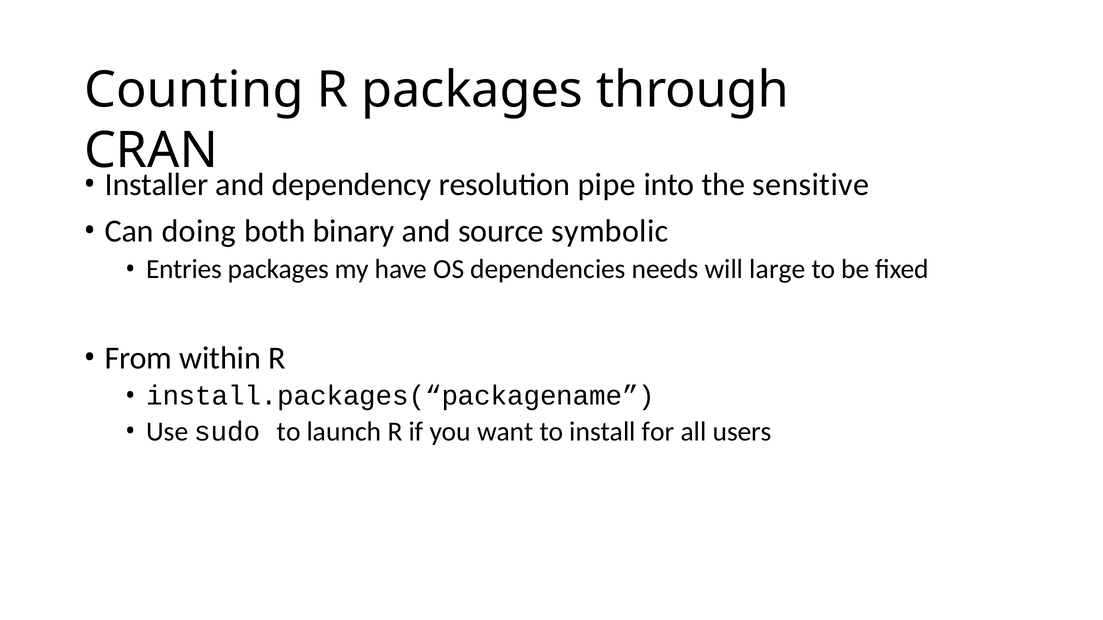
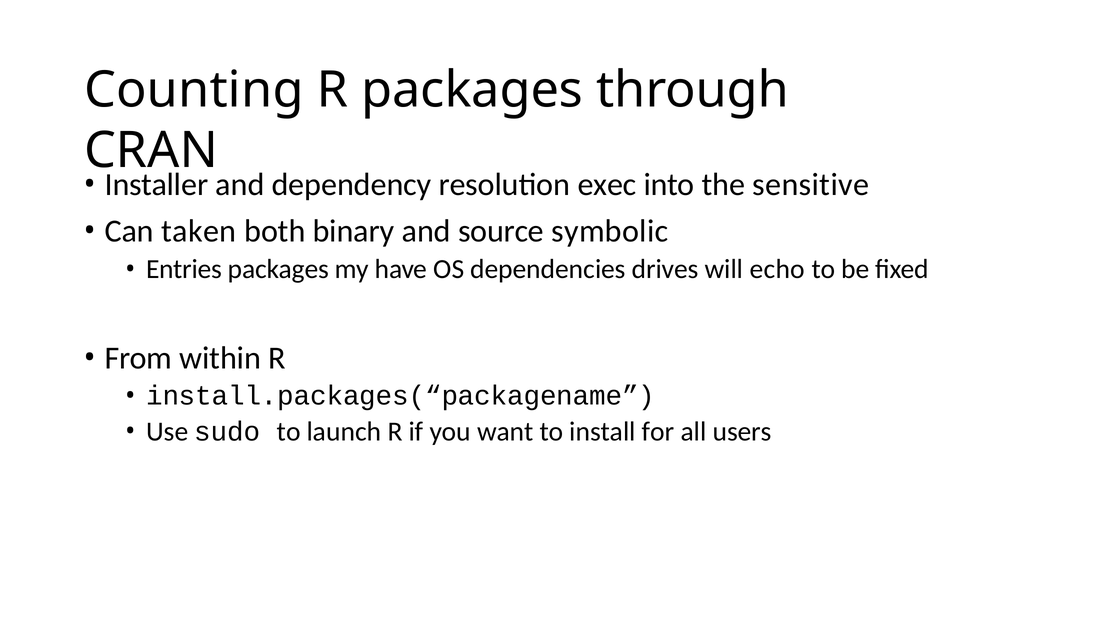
pipe: pipe -> exec
doing: doing -> taken
needs: needs -> drives
large: large -> echo
